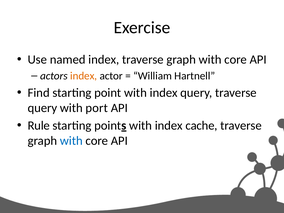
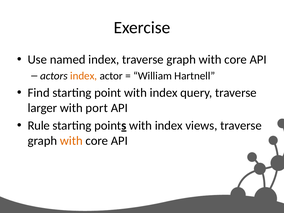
query at (42, 108): query -> larger
cache: cache -> views
with at (71, 141) colour: blue -> orange
